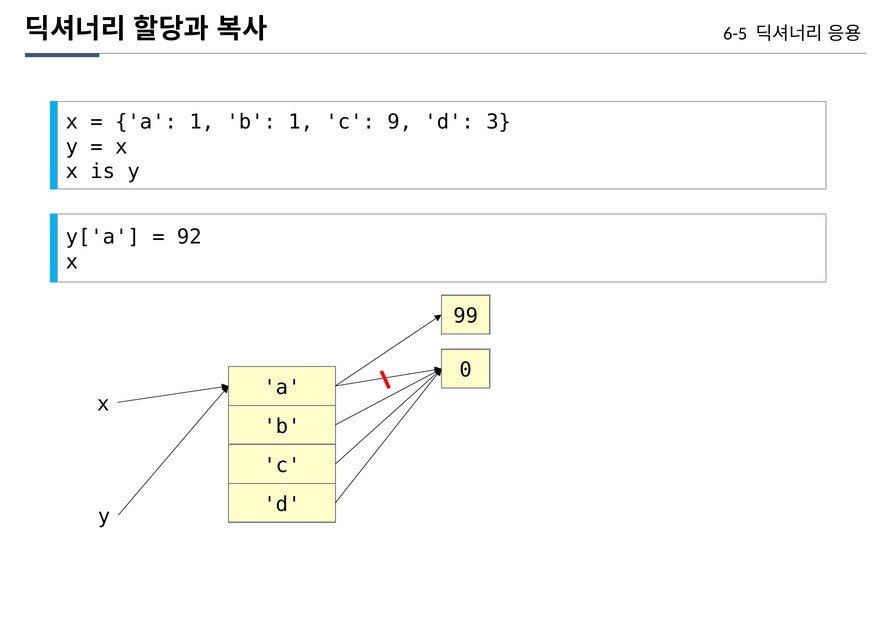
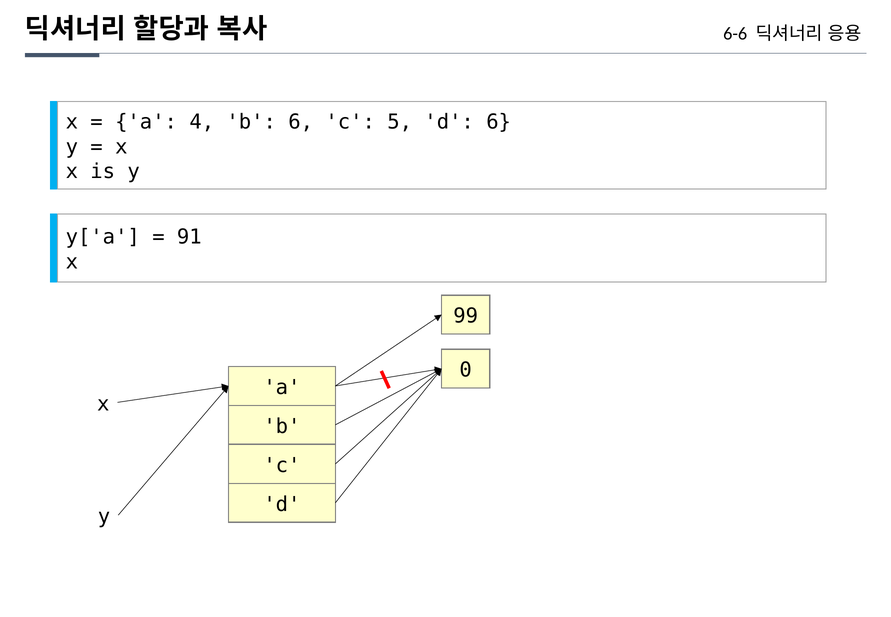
6-5: 6-5 -> 6-6
a 1: 1 -> 4
b 1: 1 -> 6
9: 9 -> 5
d 3: 3 -> 6
92: 92 -> 91
